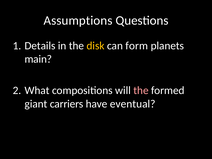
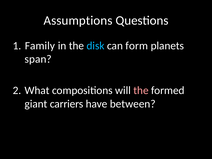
Details: Details -> Family
disk colour: yellow -> light blue
main: main -> span
eventual: eventual -> between
